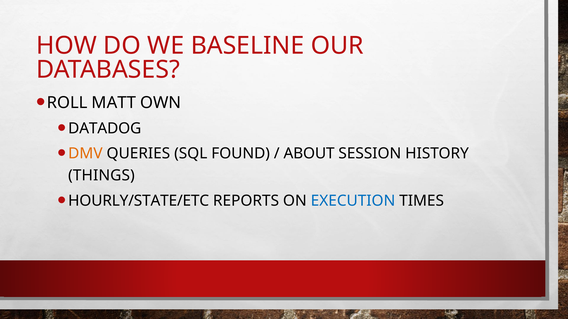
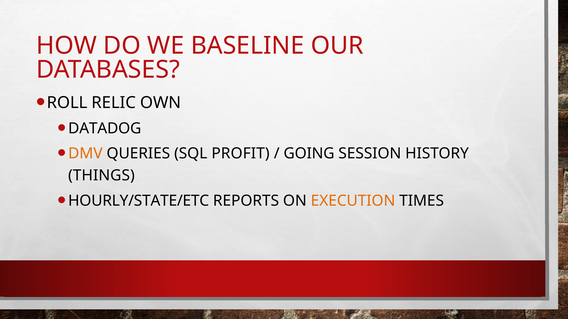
MATT: MATT -> RELIC
FOUND: FOUND -> PROFIT
ABOUT: ABOUT -> GOING
EXECUTION colour: blue -> orange
